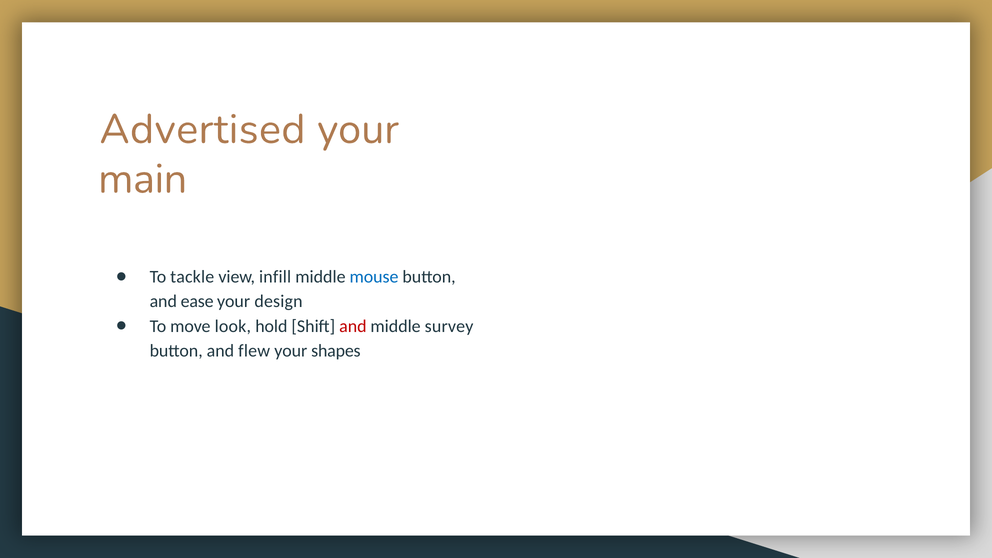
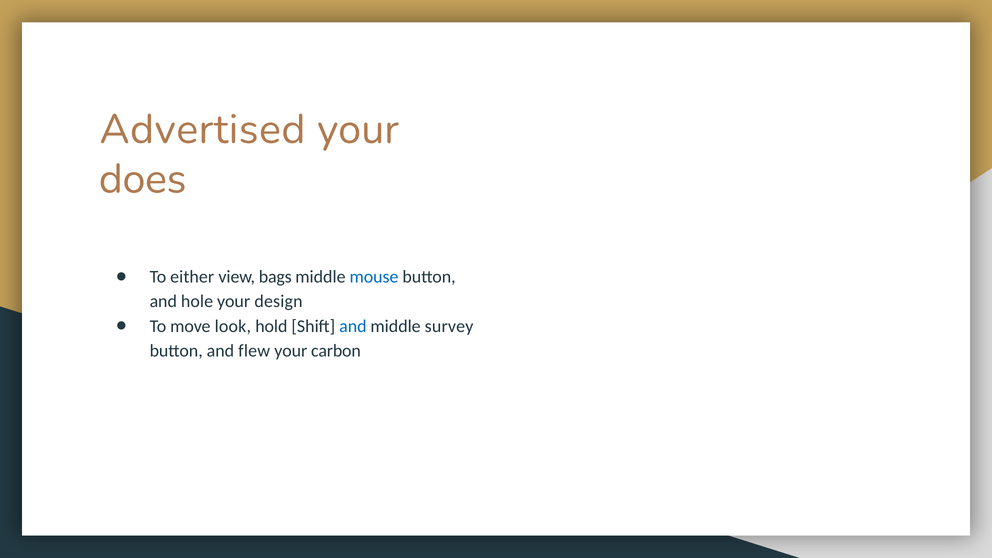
main: main -> does
tackle: tackle -> either
infill: infill -> bags
ease: ease -> hole
and at (353, 326) colour: red -> blue
shapes: shapes -> carbon
